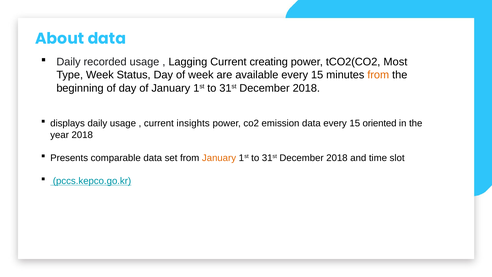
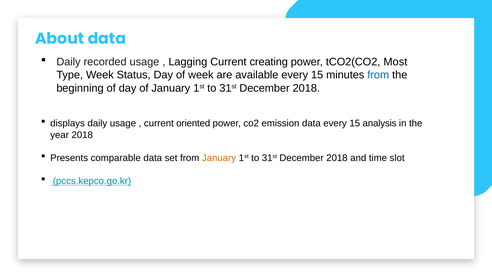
from at (378, 75) colour: orange -> blue
insights: insights -> oriented
oriented: oriented -> analysis
